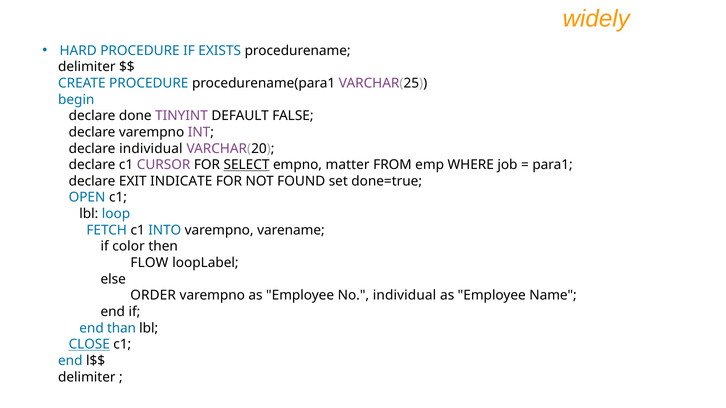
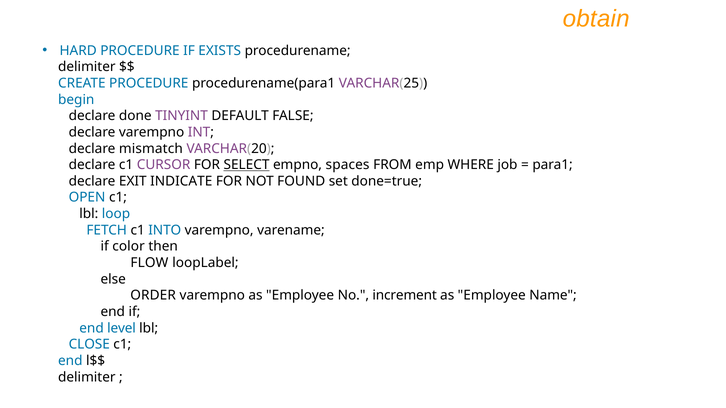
widely: widely -> obtain
declare individual: individual -> mismatch
matter: matter -> spaces
No individual: individual -> increment
than: than -> level
CLOSE underline: present -> none
